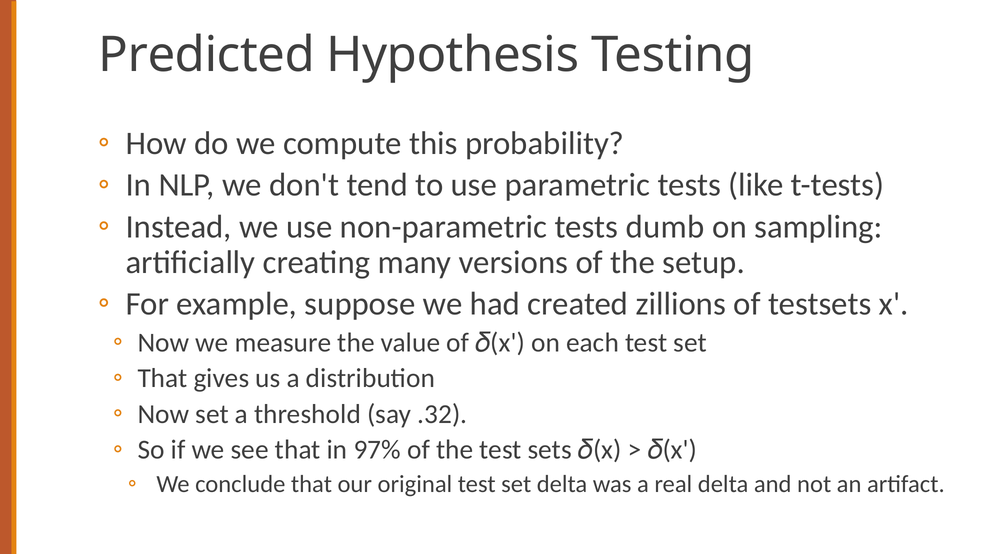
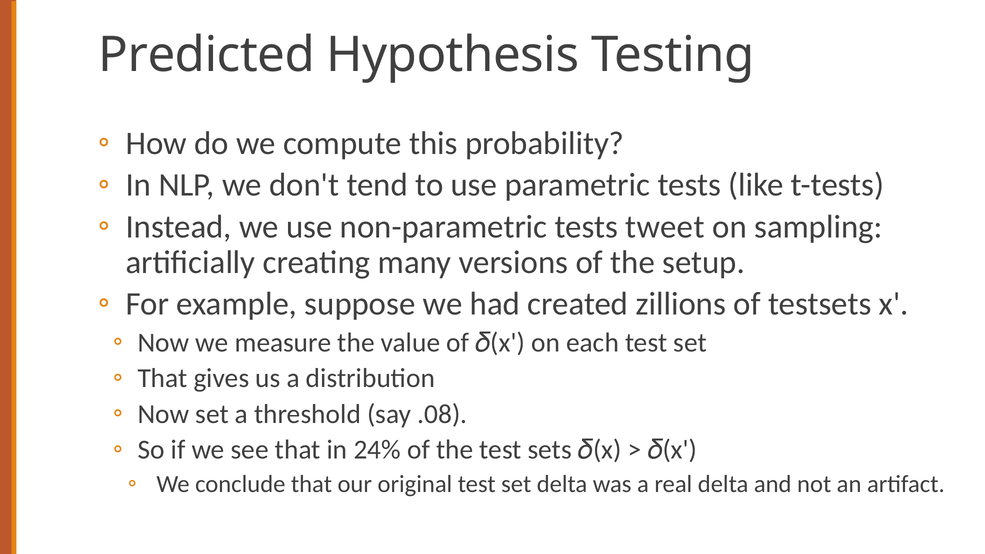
dumb: dumb -> tweet
.32: .32 -> .08
97%: 97% -> 24%
